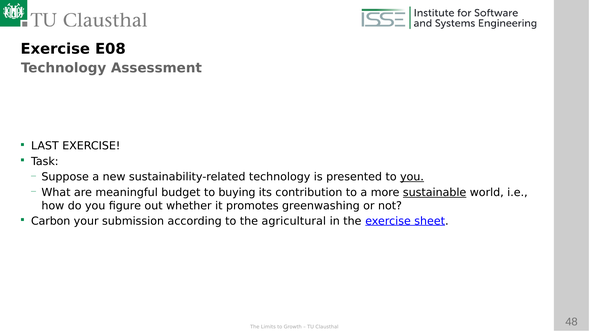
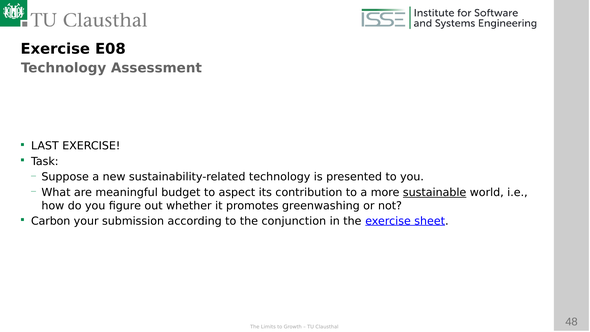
you at (412, 177) underline: present -> none
buying: buying -> aspect
agricultural: agricultural -> conjunction
